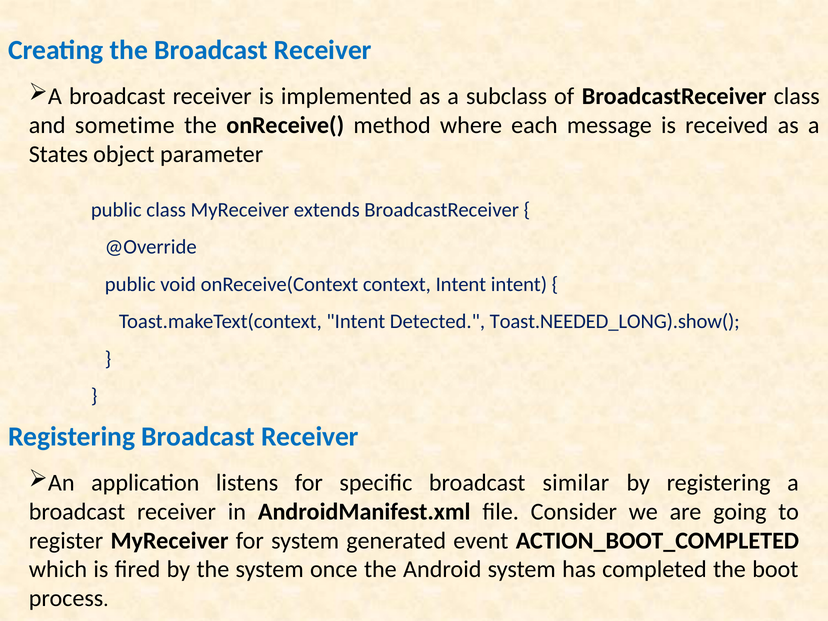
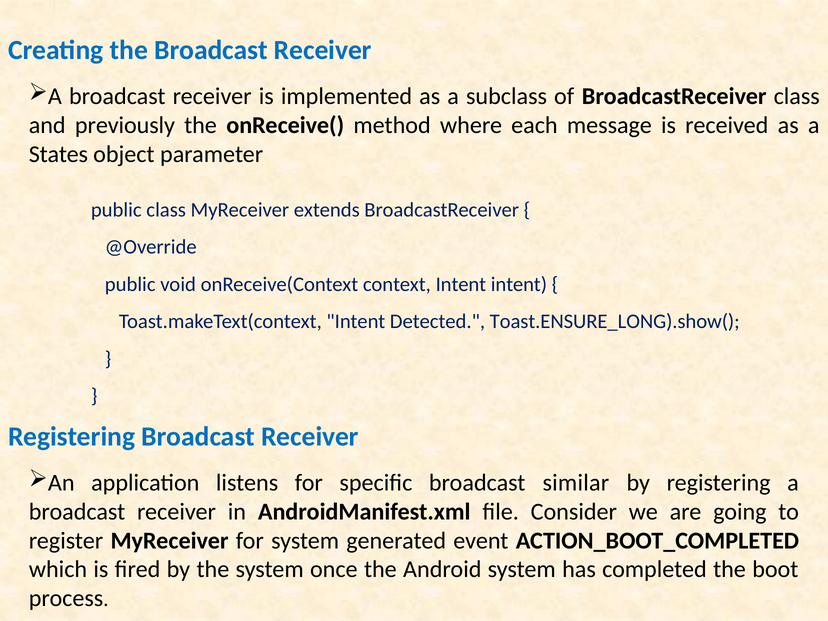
sometime: sometime -> previously
Toast.NEEDED_LONG).show(: Toast.NEEDED_LONG).show( -> Toast.ENSURE_LONG).show(
